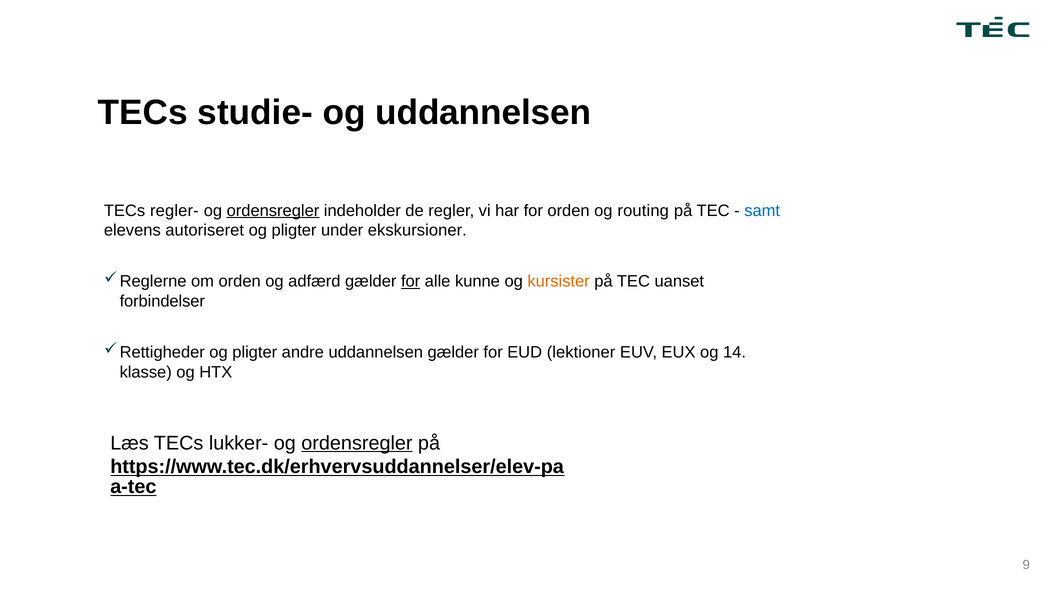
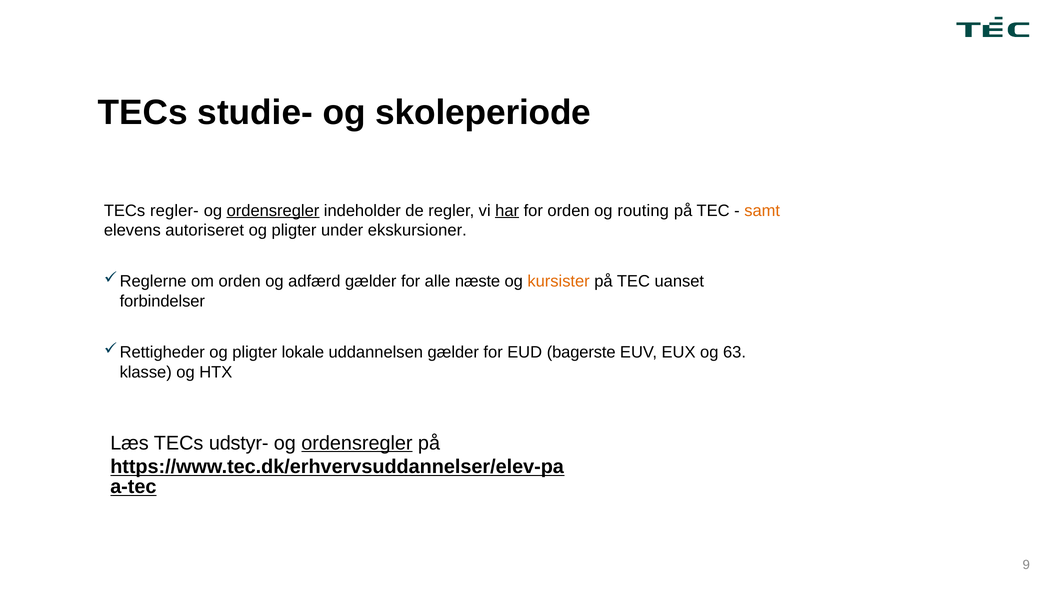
og uddannelsen: uddannelsen -> skoleperiode
har underline: none -> present
samt colour: blue -> orange
for at (411, 281) underline: present -> none
kunne: kunne -> næste
andre: andre -> lokale
lektioner: lektioner -> bagerste
14: 14 -> 63
lukker-: lukker- -> udstyr-
